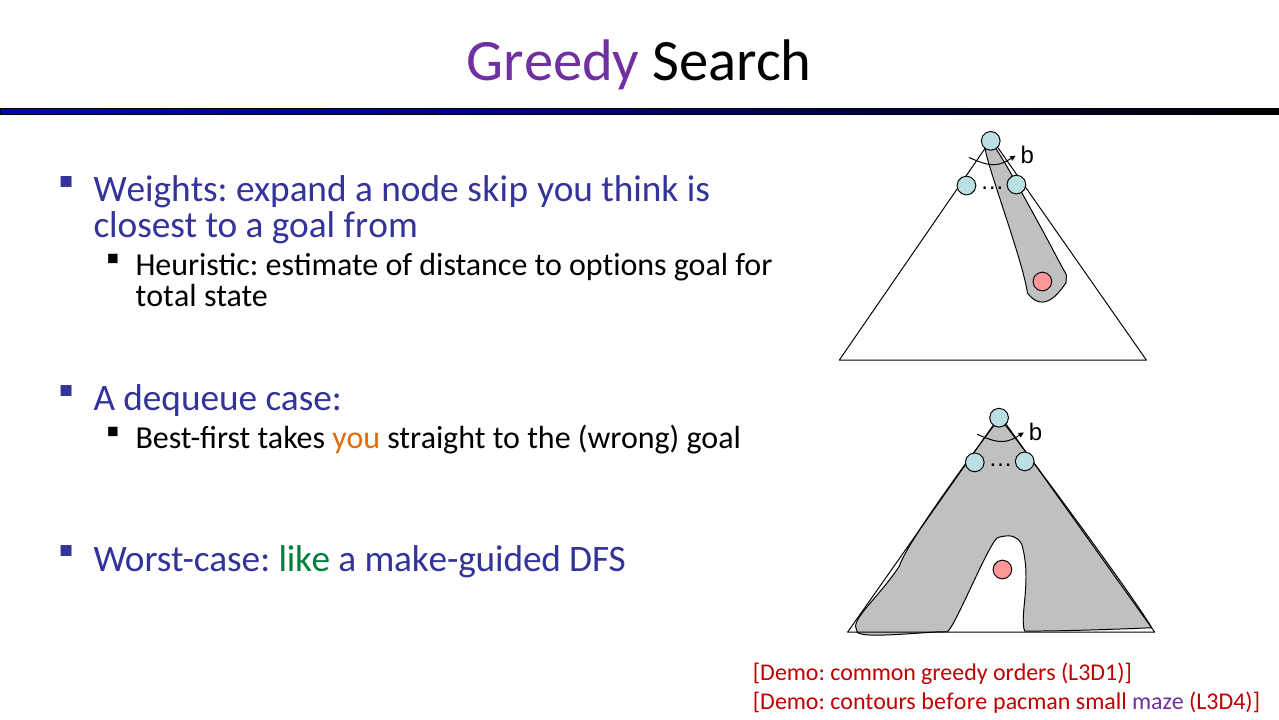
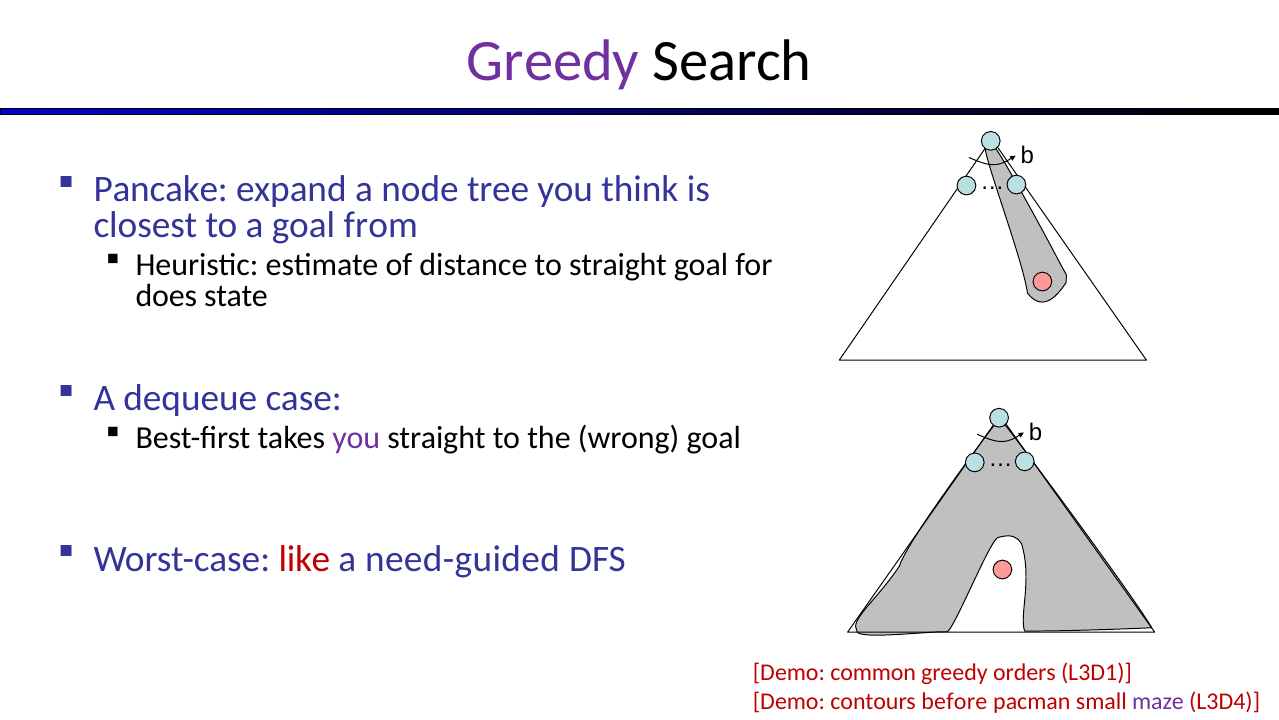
Weights: Weights -> Pancake
skip: skip -> tree
to options: options -> straight
total: total -> does
you at (356, 438) colour: orange -> purple
like colour: green -> red
make-guided: make-guided -> need-guided
